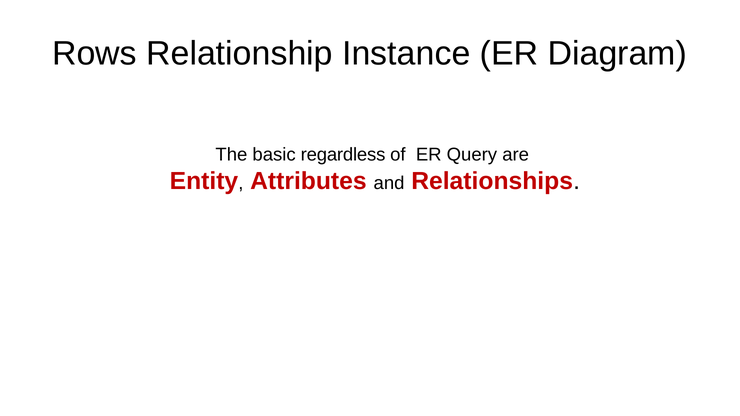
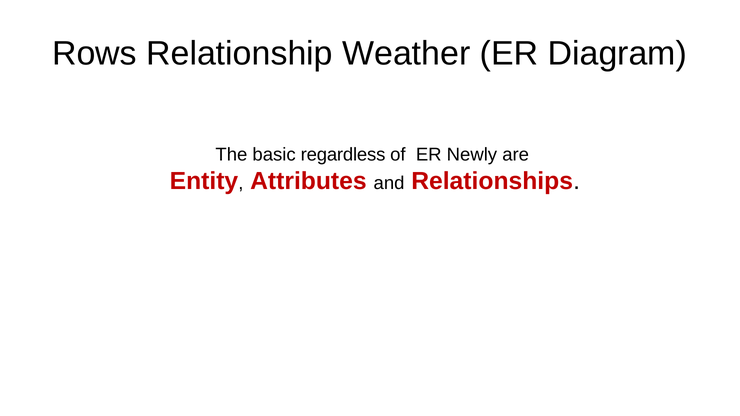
Instance: Instance -> Weather
Query: Query -> Newly
